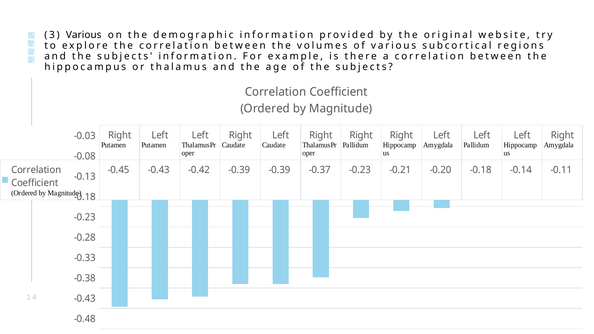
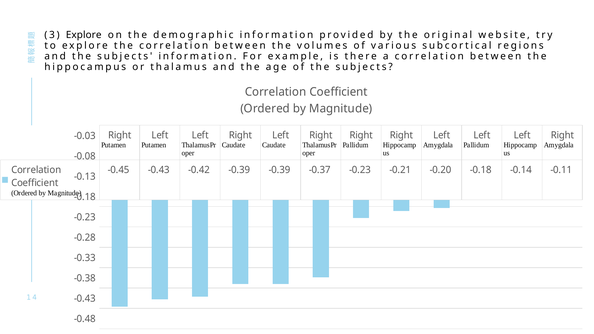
3 Various: Various -> Explore
